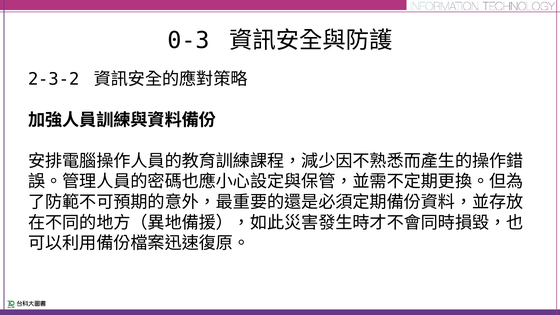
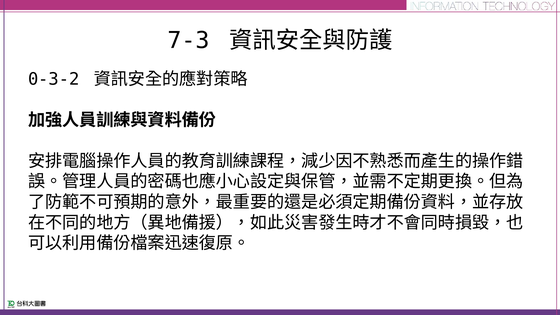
0-3: 0-3 -> 7-3
2-3-2: 2-3-2 -> 0-3-2
